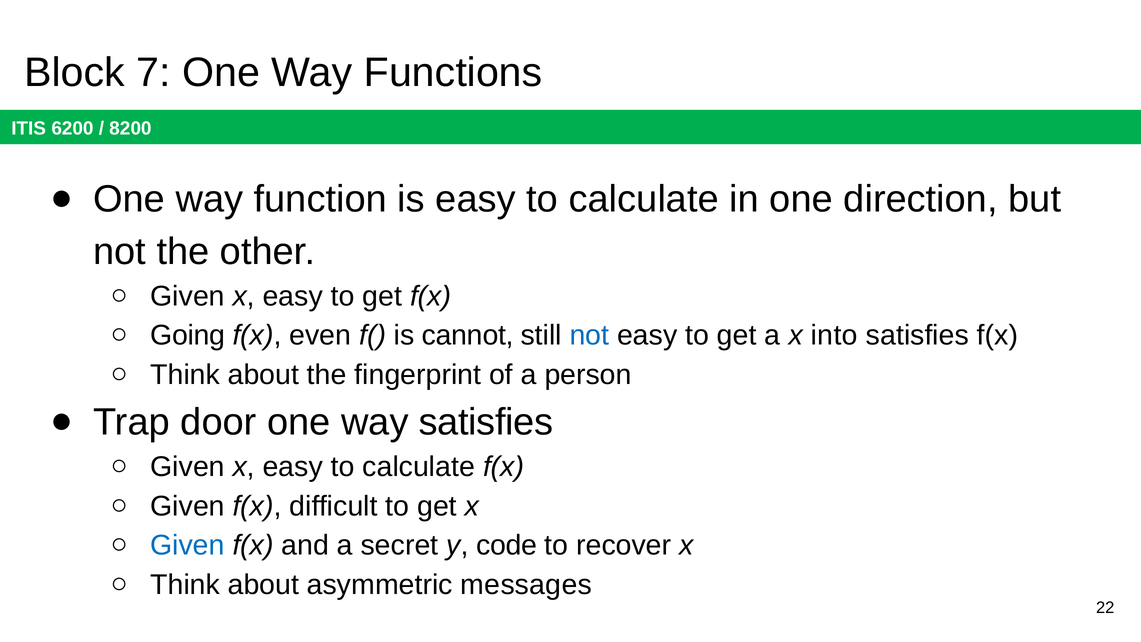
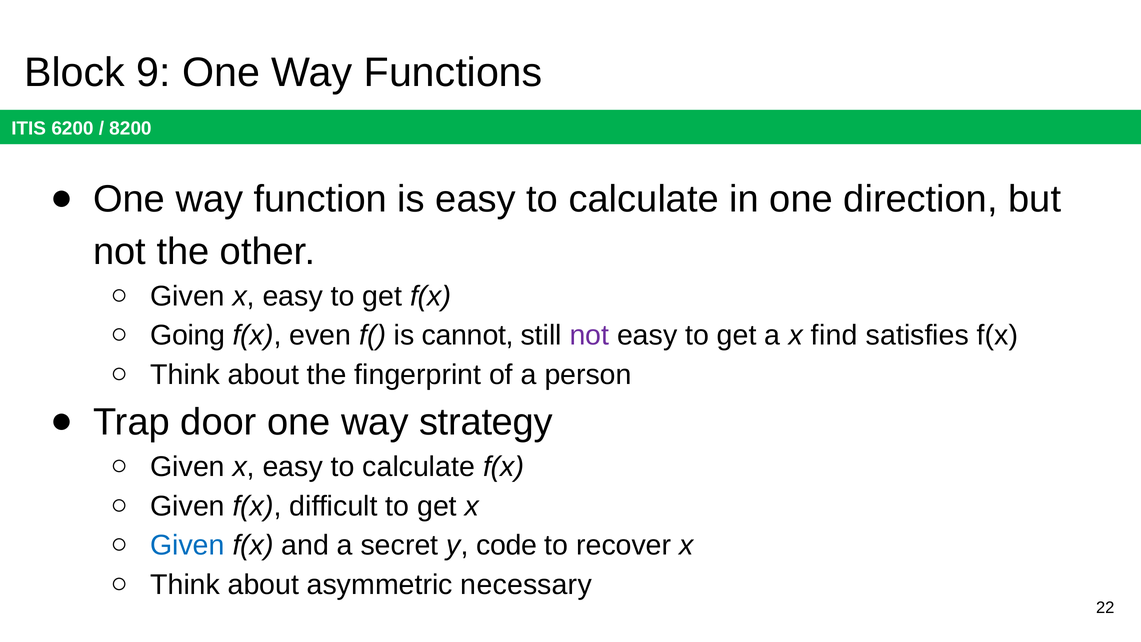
7: 7 -> 9
not at (589, 335) colour: blue -> purple
into: into -> find
way satisfies: satisfies -> strategy
messages: messages -> necessary
